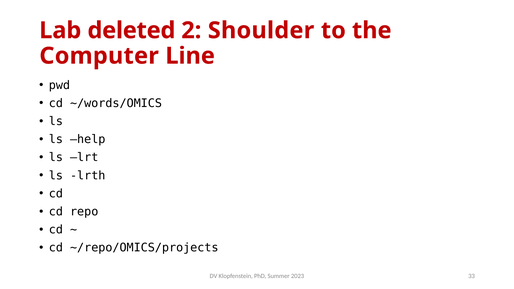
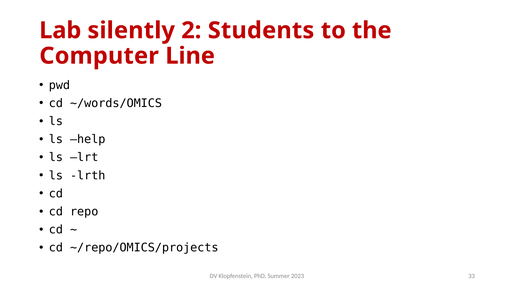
deleted: deleted -> silently
Shoulder: Shoulder -> Students
